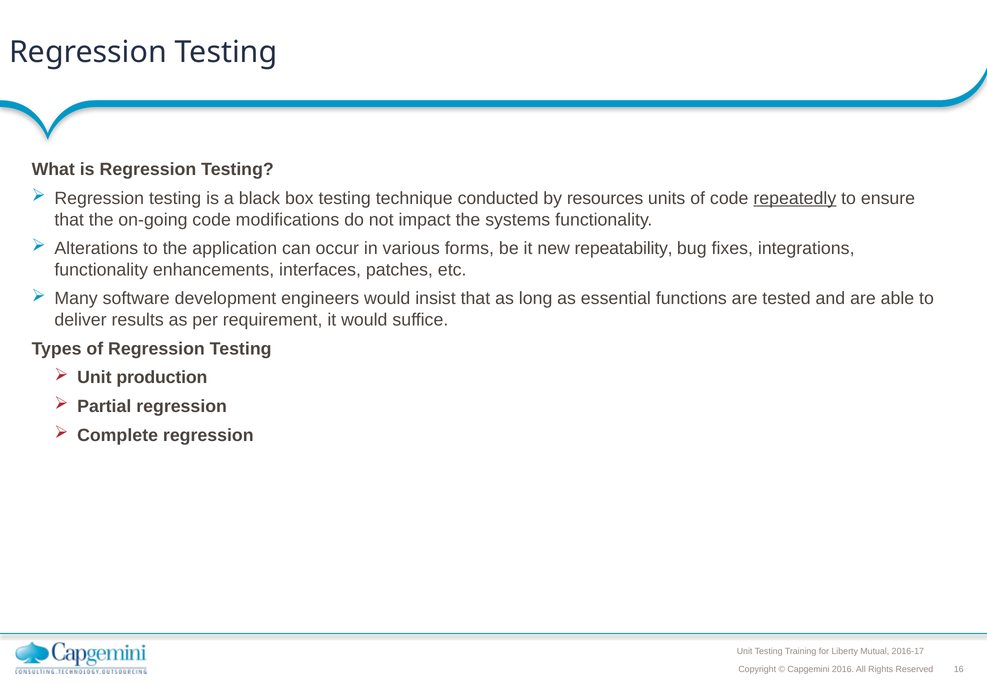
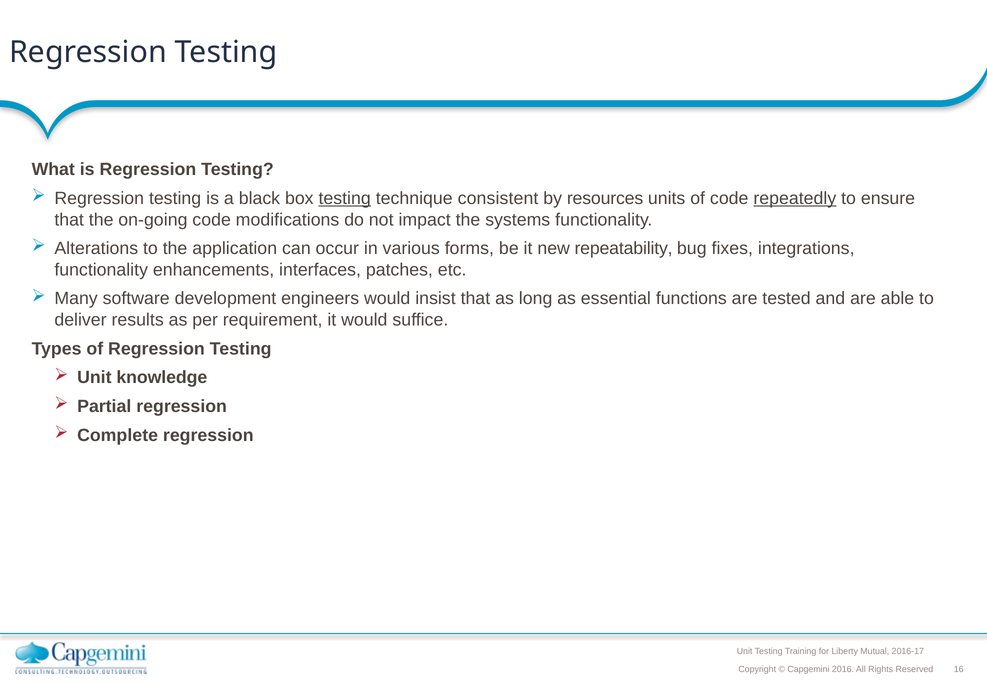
testing at (345, 198) underline: none -> present
conducted: conducted -> consistent
production: production -> knowledge
